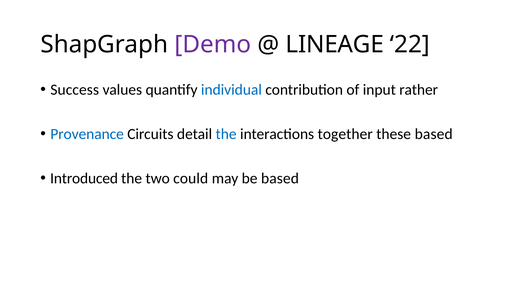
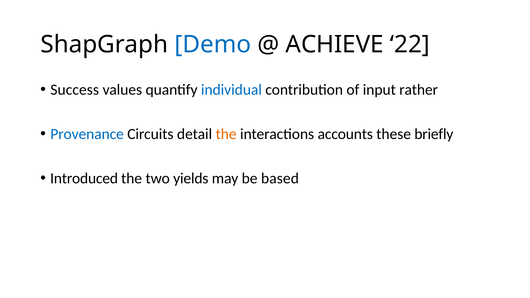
Demo colour: purple -> blue
LINEAGE: LINEAGE -> ACHIEVE
the at (226, 134) colour: blue -> orange
together: together -> accounts
these based: based -> briefly
could: could -> yields
